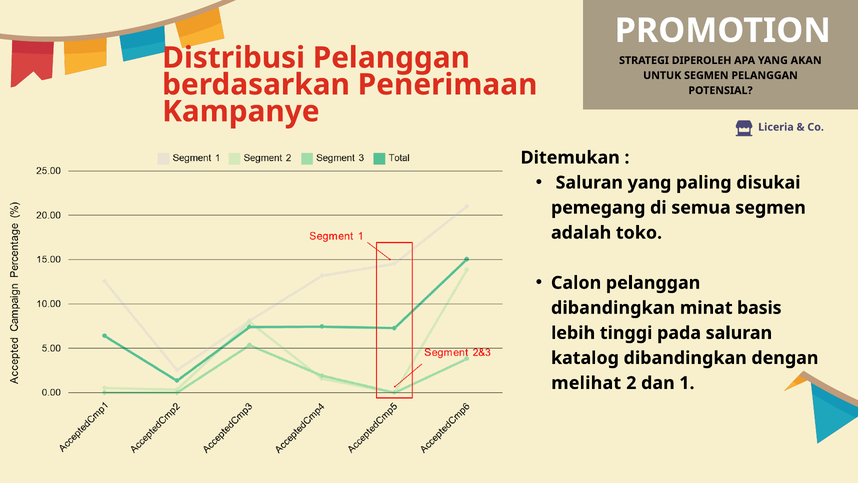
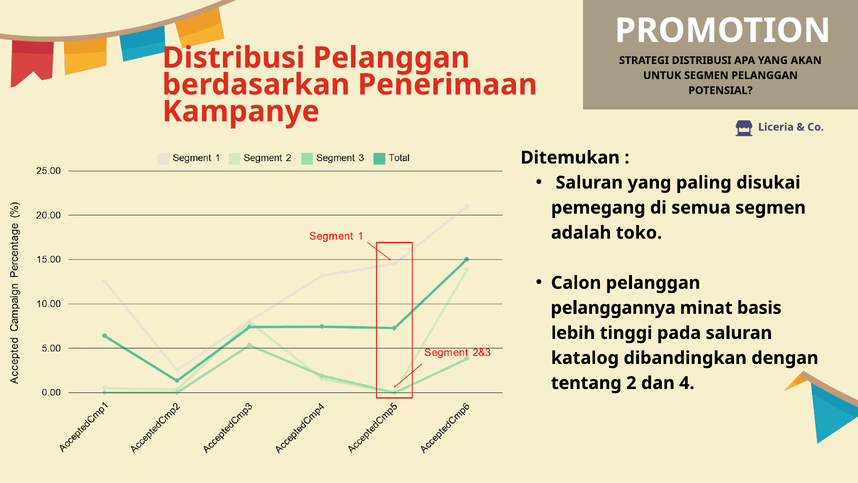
STRATEGI DIPEROLEH: DIPEROLEH -> DISTRIBUSI
dibandingkan at (613, 308): dibandingkan -> pelanggannya
melihat: melihat -> tentang
1: 1 -> 4
